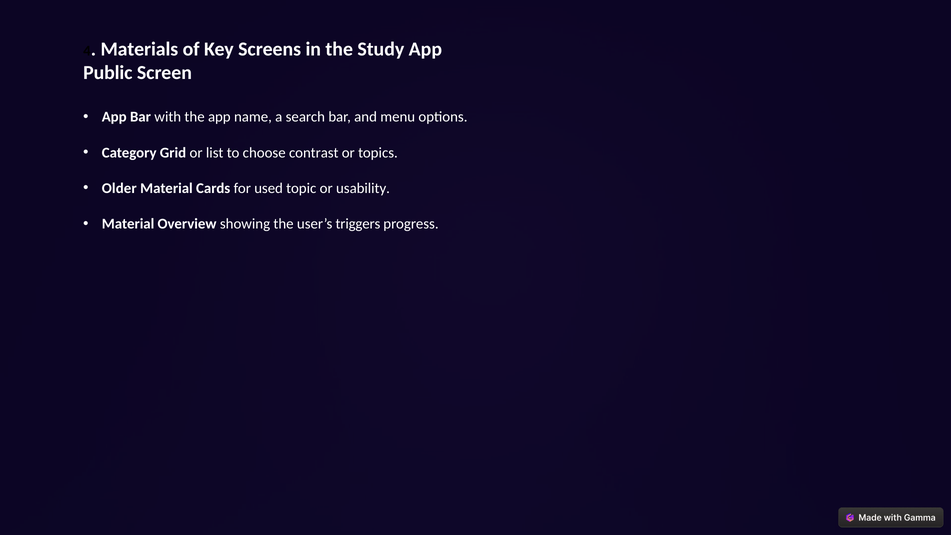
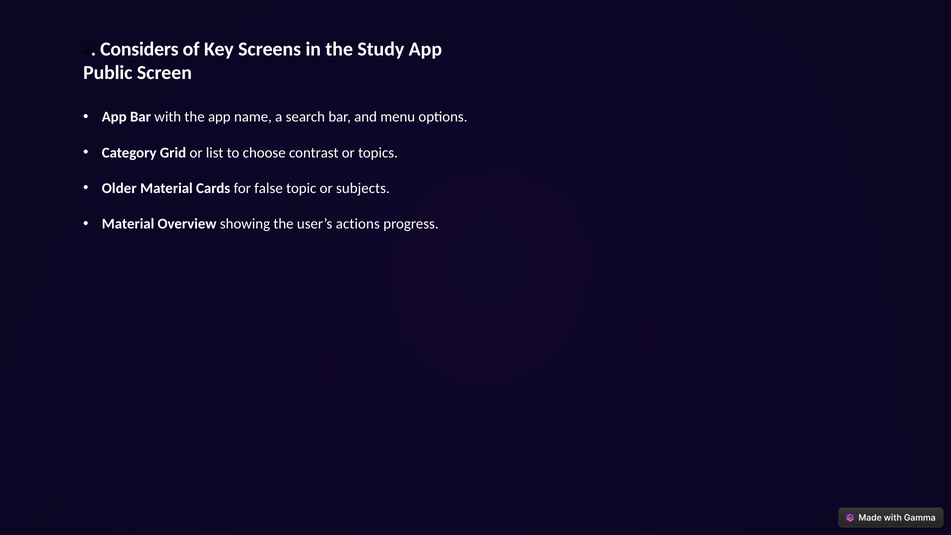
Materials: Materials -> Considers
used: used -> false
usability: usability -> subjects
triggers: triggers -> actions
